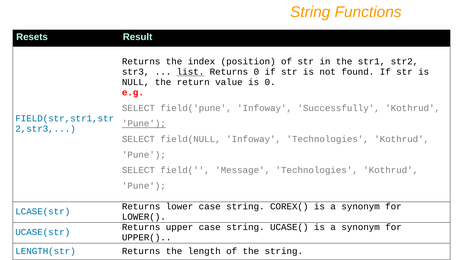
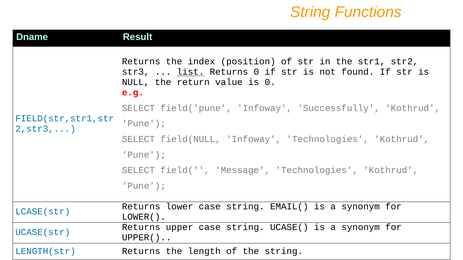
Resets: Resets -> Dname
Pune at (144, 124) underline: present -> none
COREX(: COREX( -> EMAIL(
